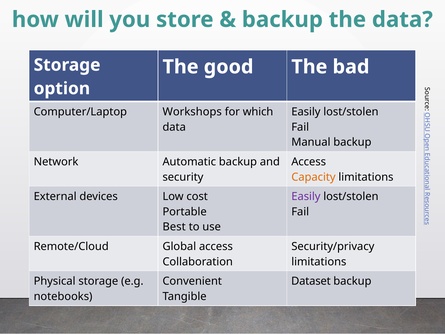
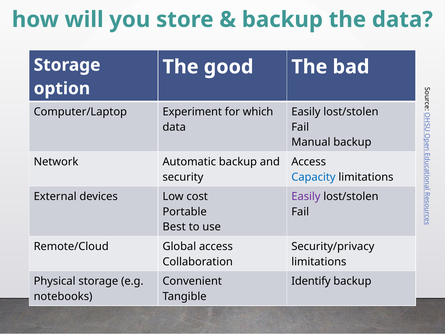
Workshops: Workshops -> Experiment
Capacity colour: orange -> blue
Dataset: Dataset -> Identify
